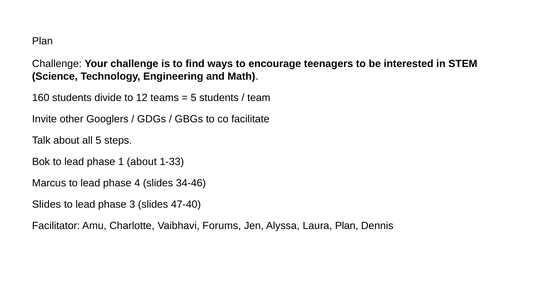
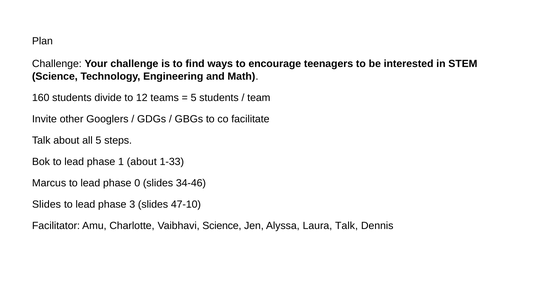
4: 4 -> 0
47-40: 47-40 -> 47-10
Vaibhavi Forums: Forums -> Science
Laura Plan: Plan -> Talk
